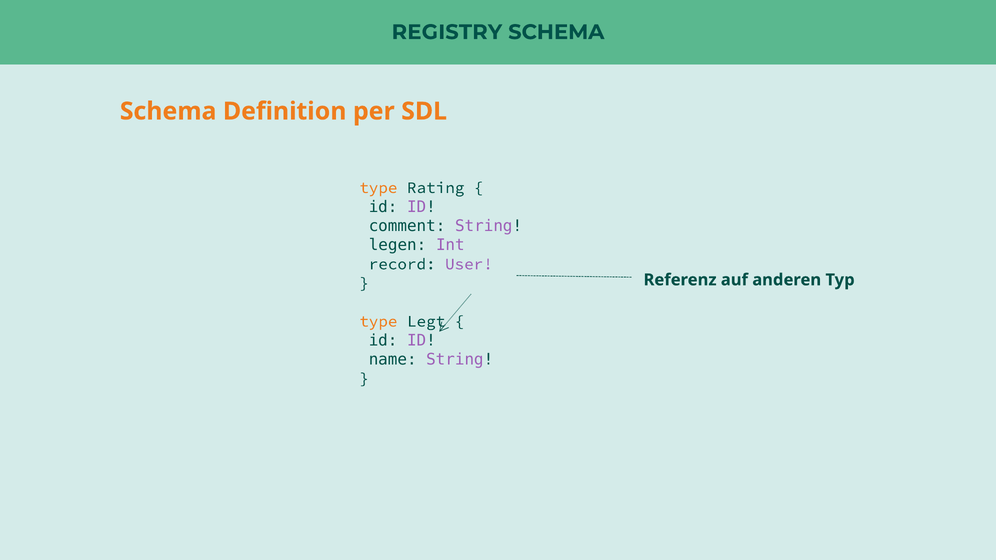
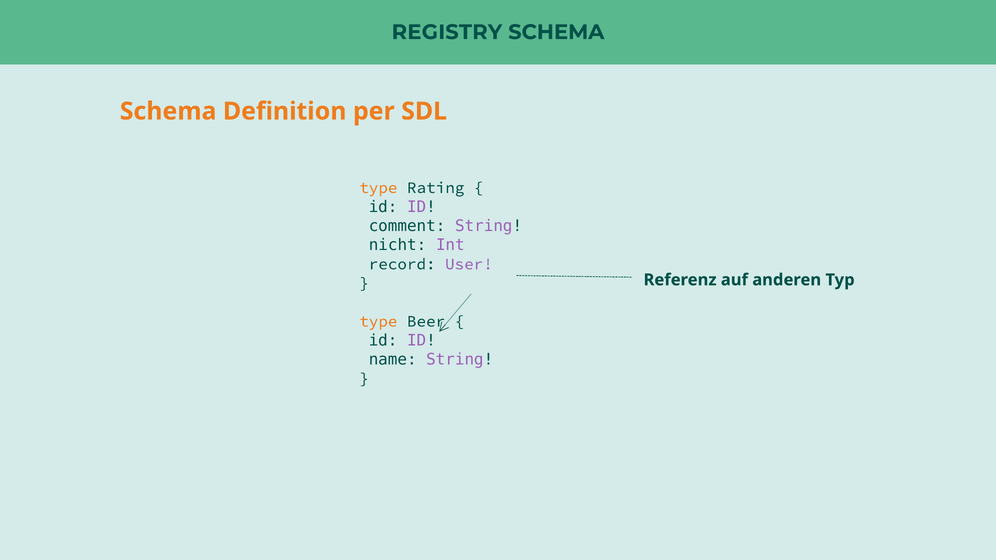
legen: legen -> nicht
Legt: Legt -> Beer
